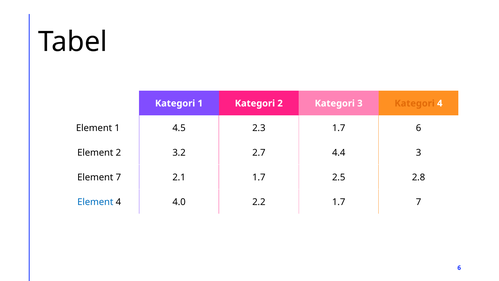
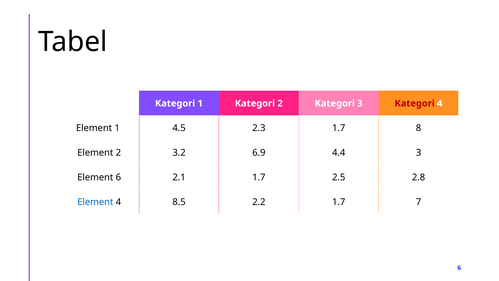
Kategori at (415, 103) colour: orange -> red
1.7 6: 6 -> 8
2.7: 2.7 -> 6.9
Element 7: 7 -> 6
4.0: 4.0 -> 8.5
